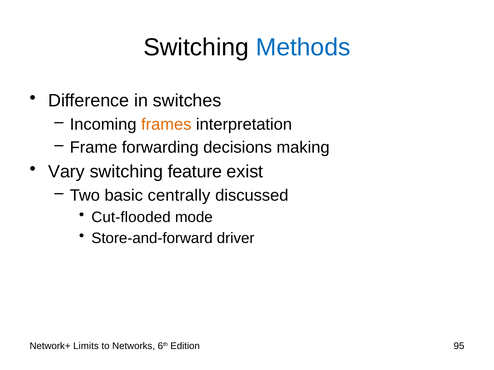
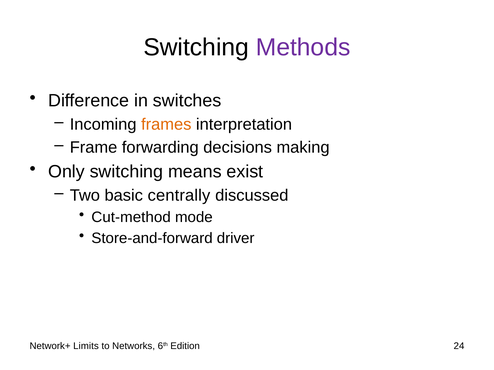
Methods colour: blue -> purple
Vary: Vary -> Only
feature: feature -> means
Cut-flooded: Cut-flooded -> Cut-method
95: 95 -> 24
